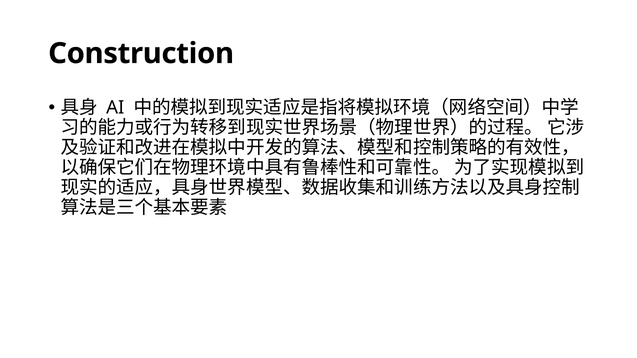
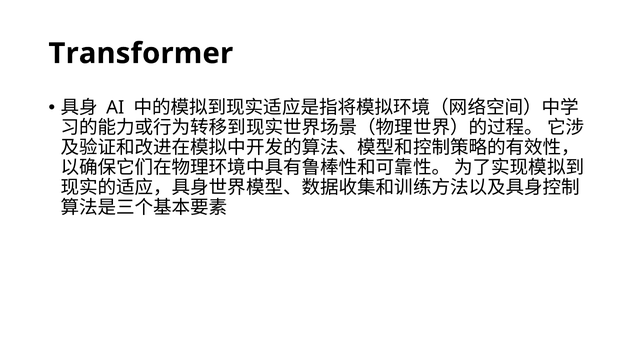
Construction: Construction -> Transformer
